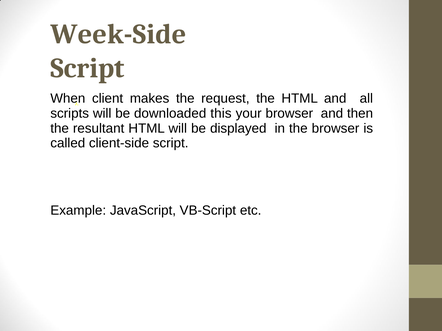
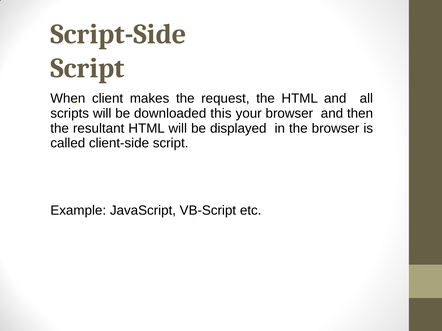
Week-Side: Week-Side -> Script-Side
